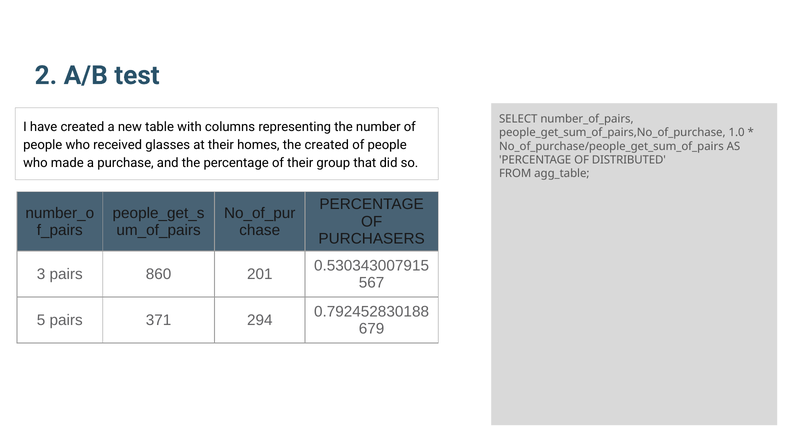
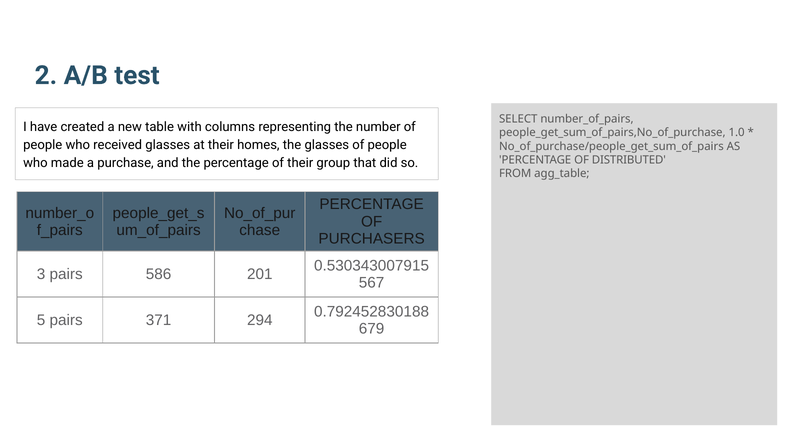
the created: created -> glasses
860: 860 -> 586
